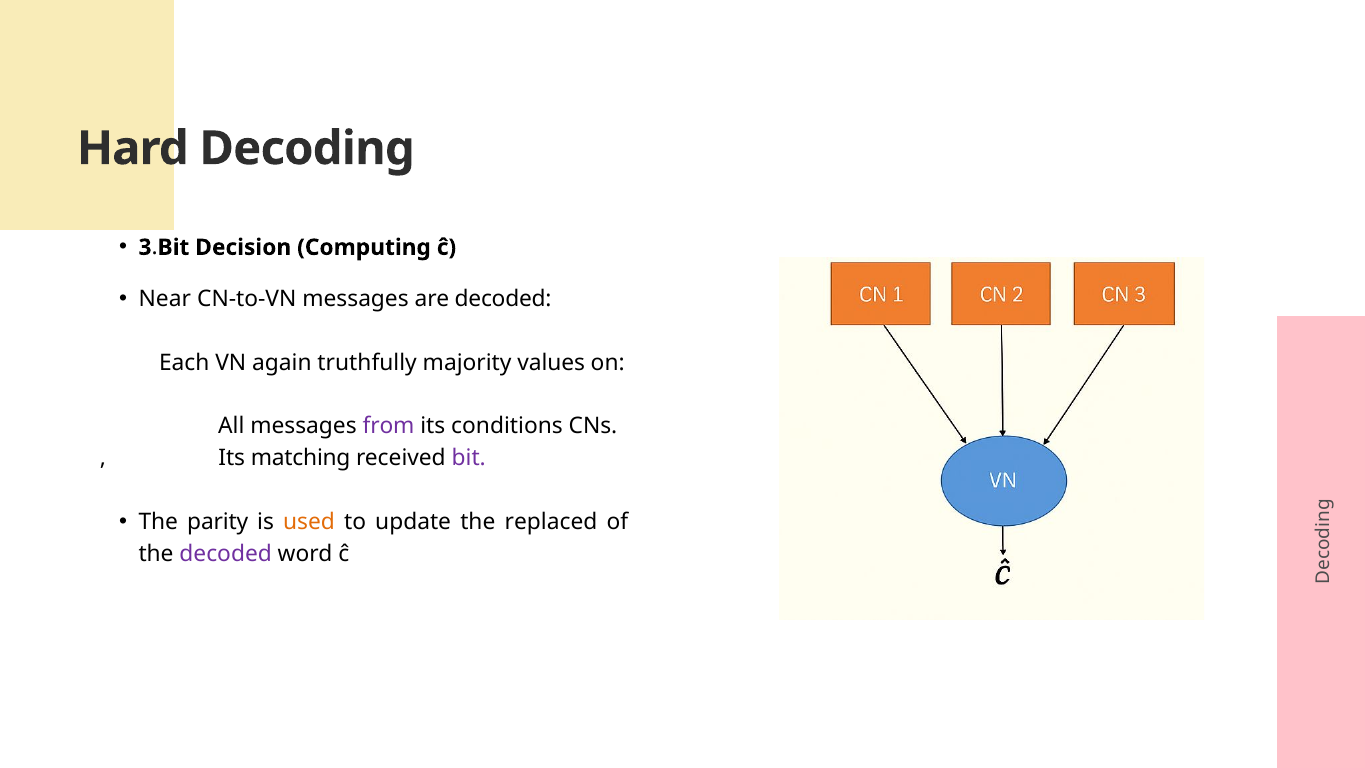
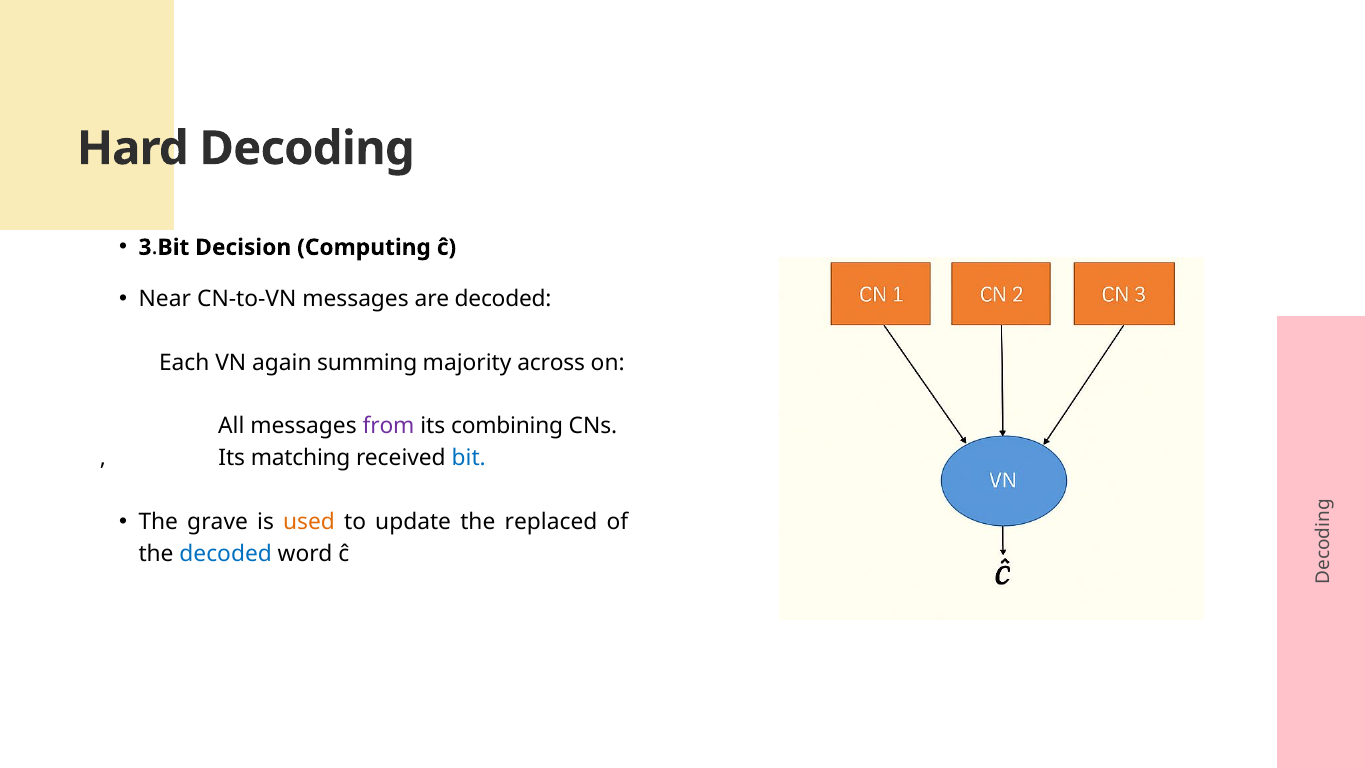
truthfully: truthfully -> summing
values: values -> across
conditions: conditions -> combining
bit at (469, 458) colour: purple -> blue
parity: parity -> grave
decoded at (226, 554) colour: purple -> blue
